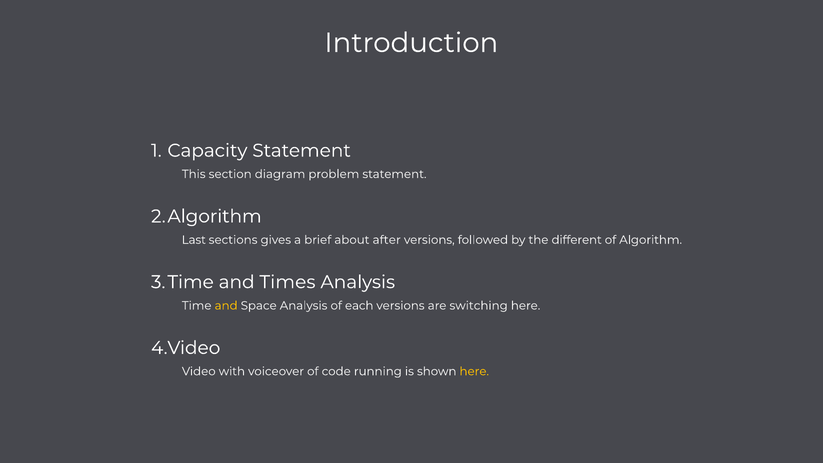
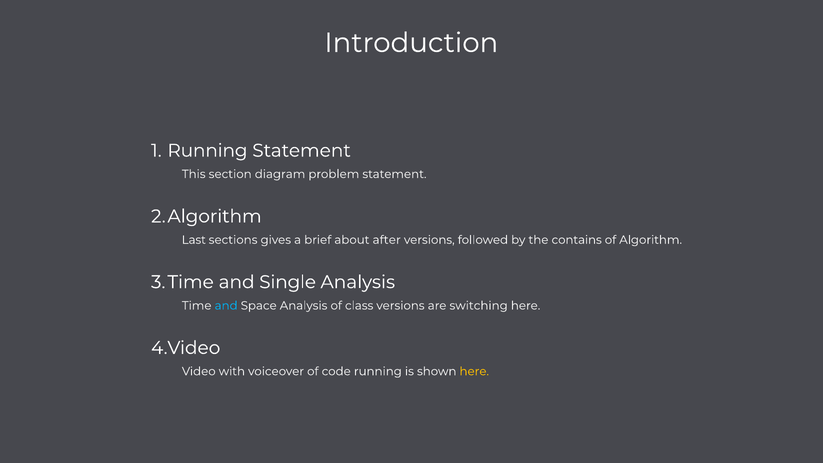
Capacity at (207, 151): Capacity -> Running
different: different -> contains
Times: Times -> Single
and at (226, 306) colour: yellow -> light blue
each: each -> class
